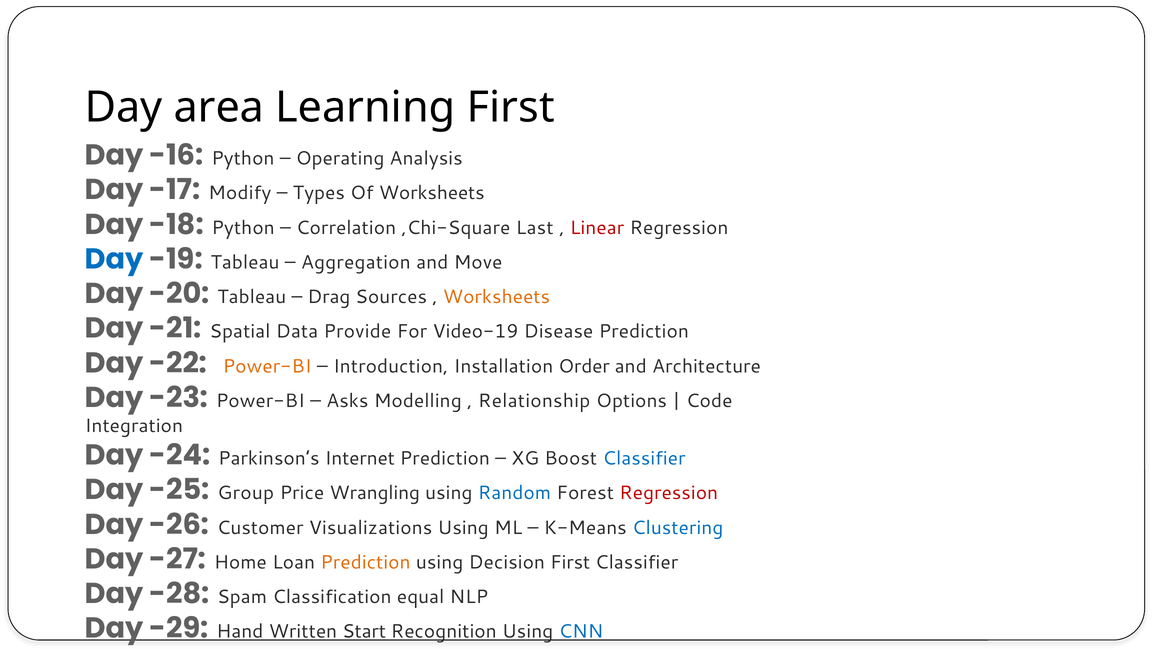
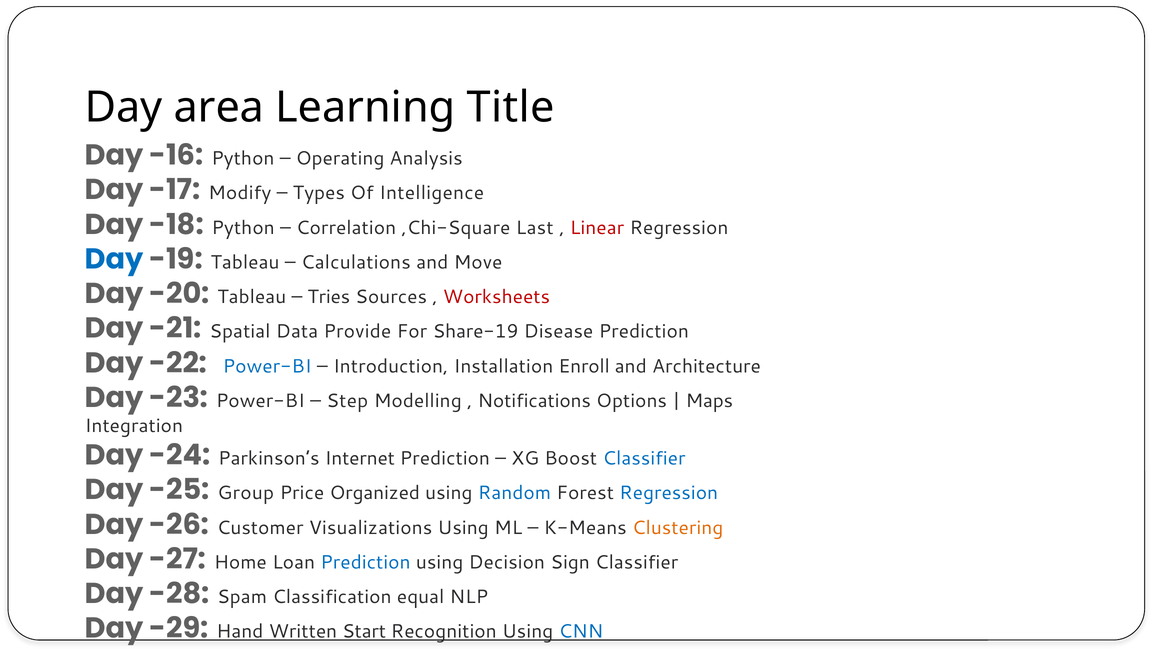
Learning First: First -> Title
Of Worksheets: Worksheets -> Intelligence
Aggregation: Aggregation -> Calculations
Drag: Drag -> Tries
Worksheets at (496, 297) colour: orange -> red
Video-19: Video-19 -> Share-19
Power-BI at (267, 366) colour: orange -> blue
Order: Order -> Enroll
Asks: Asks -> Step
Relationship: Relationship -> Notifications
Code: Code -> Maps
Wrangling: Wrangling -> Organized
Regression at (669, 493) colour: red -> blue
Clustering colour: blue -> orange
Prediction at (365, 562) colour: orange -> blue
Decision First: First -> Sign
